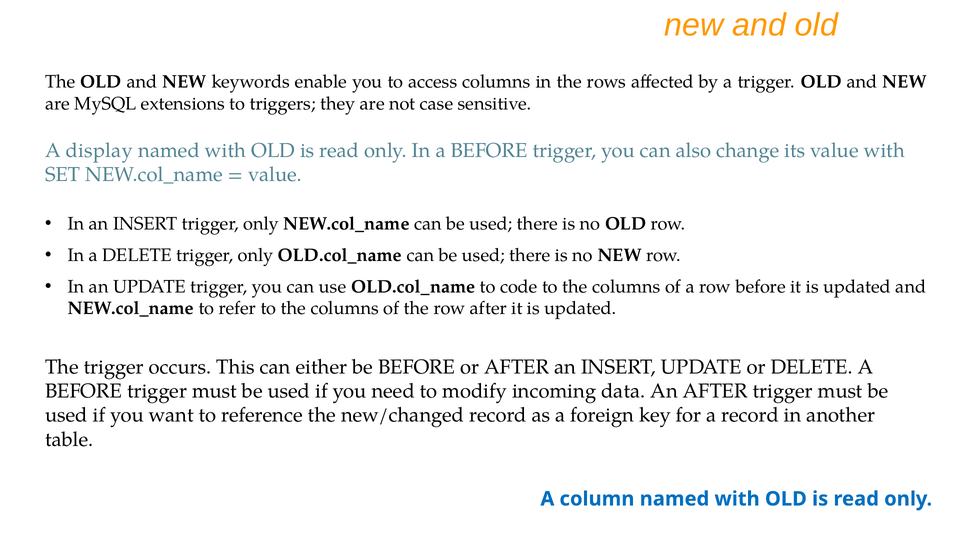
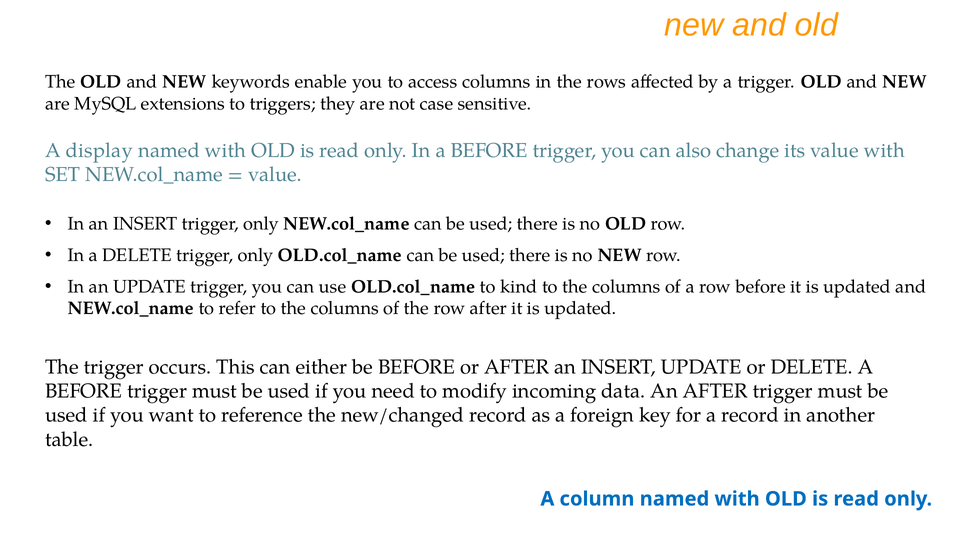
code: code -> kind
